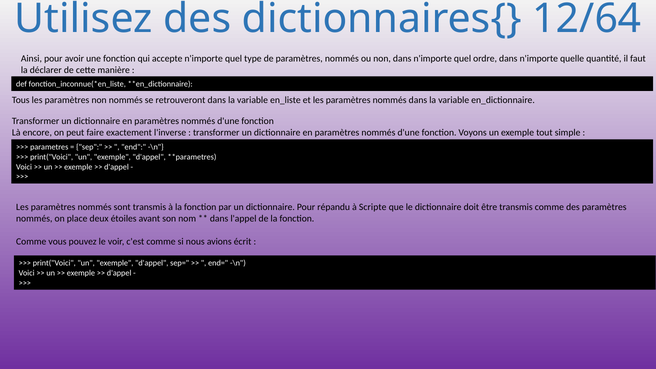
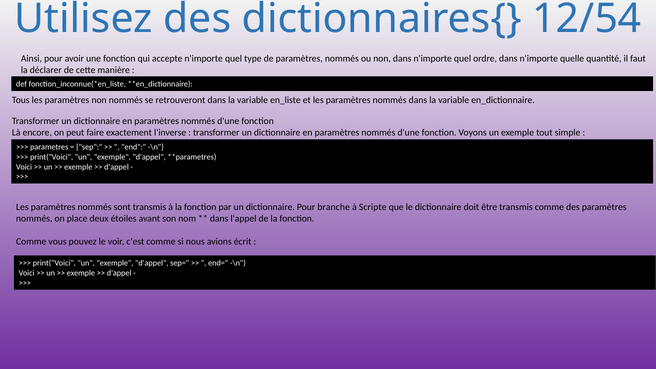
12/64: 12/64 -> 12/54
répandu: répandu -> branche
